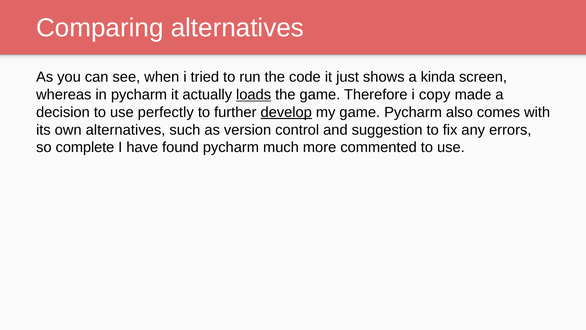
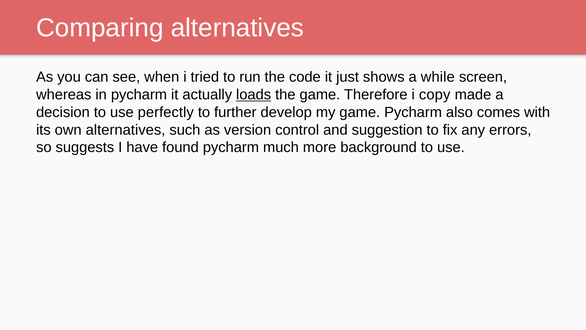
kinda: kinda -> while
develop underline: present -> none
complete: complete -> suggests
commented: commented -> background
